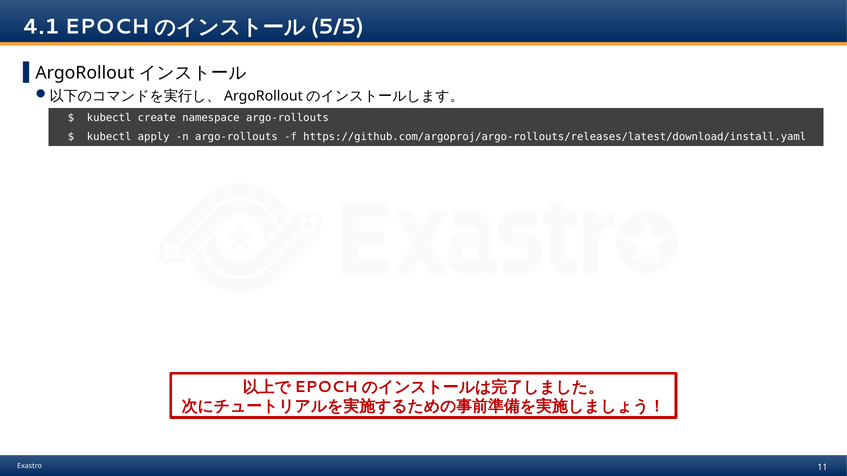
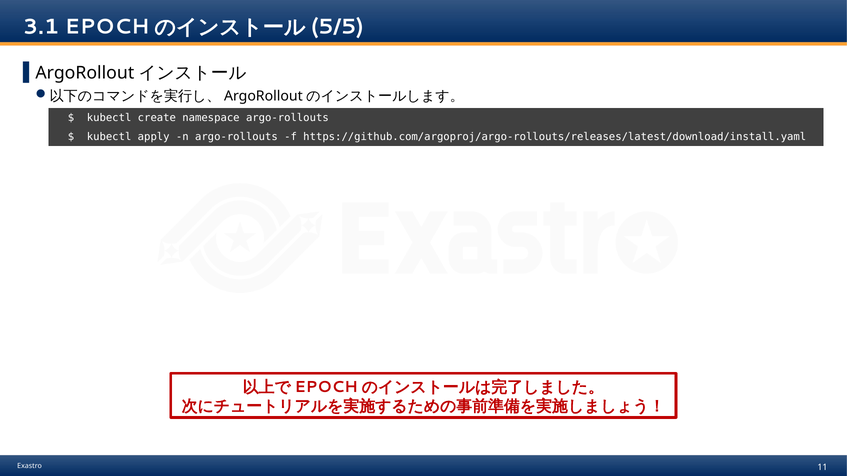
4.1: 4.1 -> 3.1
